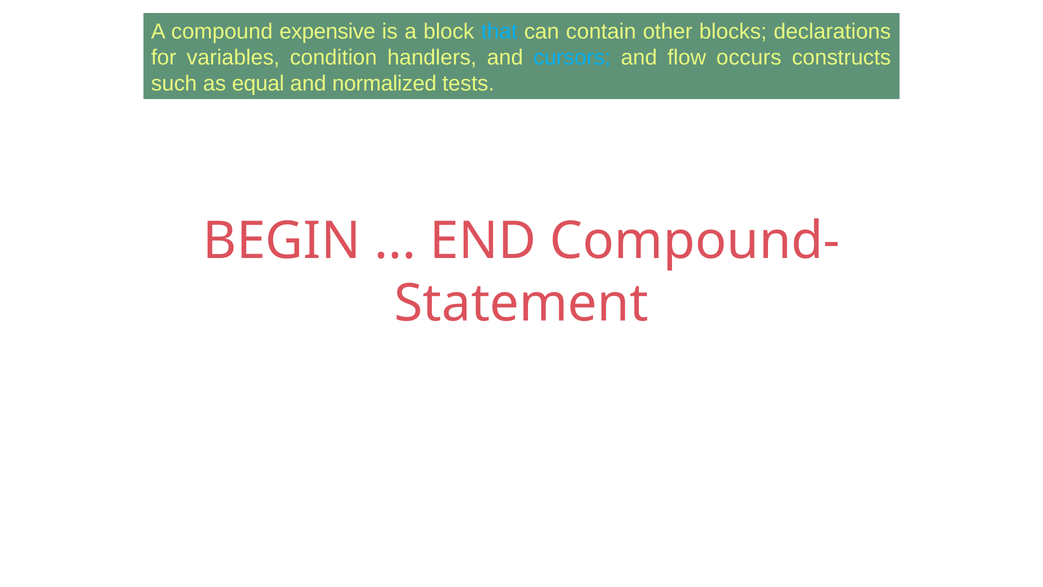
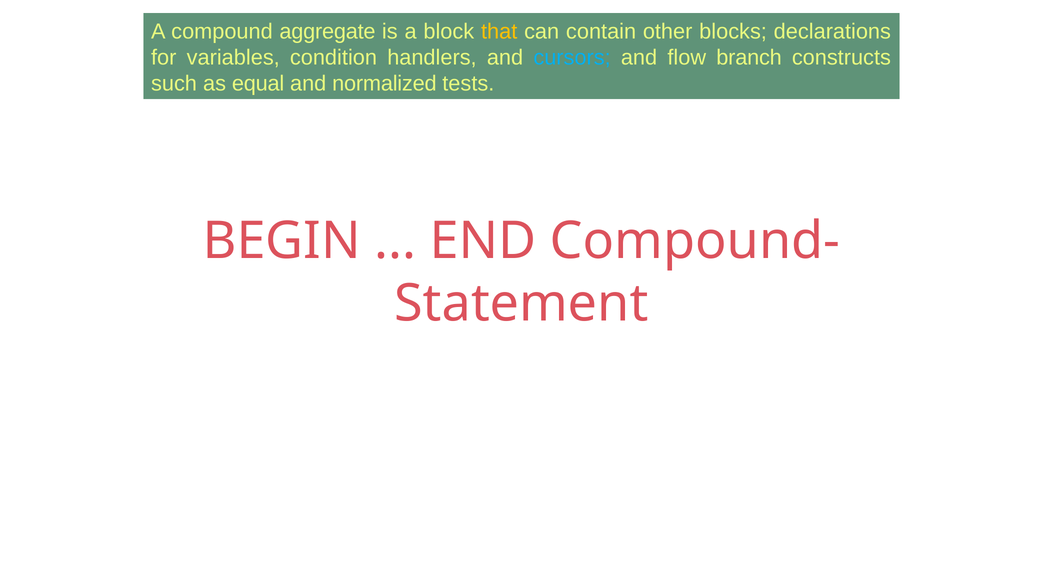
expensive: expensive -> aggregate
that colour: light blue -> yellow
occurs: occurs -> branch
